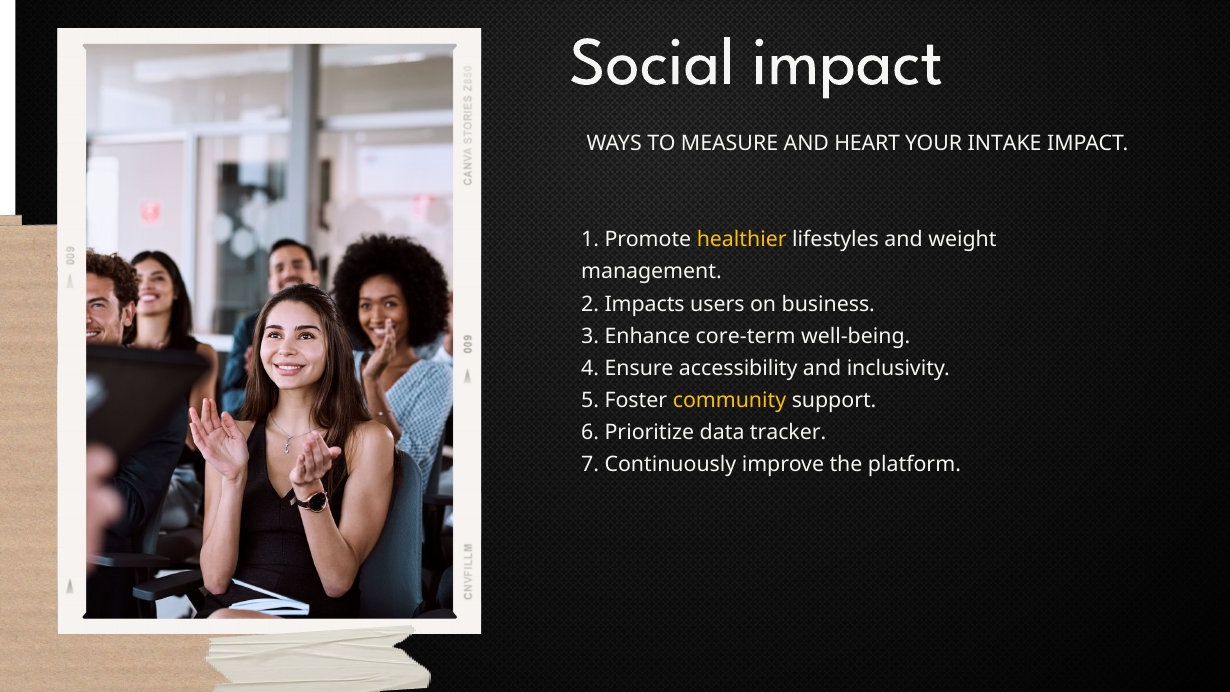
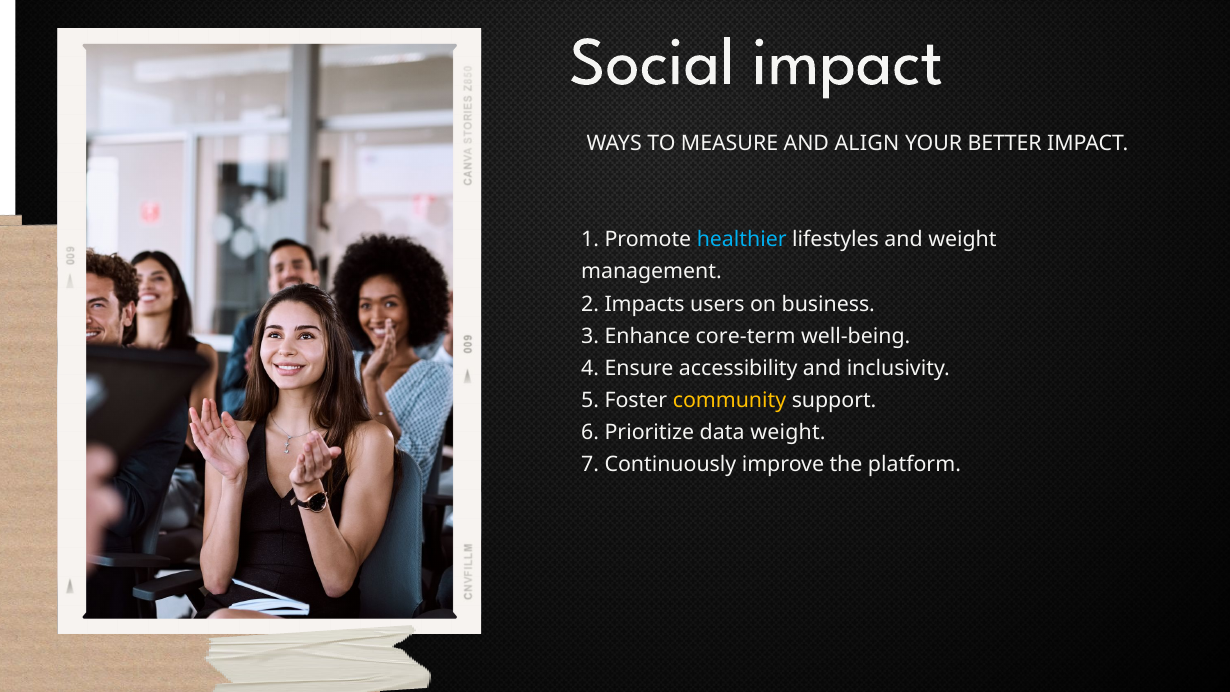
AND HEART: HEART -> ALIGN
INTAKE: INTAKE -> BETTER
healthier colour: yellow -> light blue
data tracker: tracker -> weight
